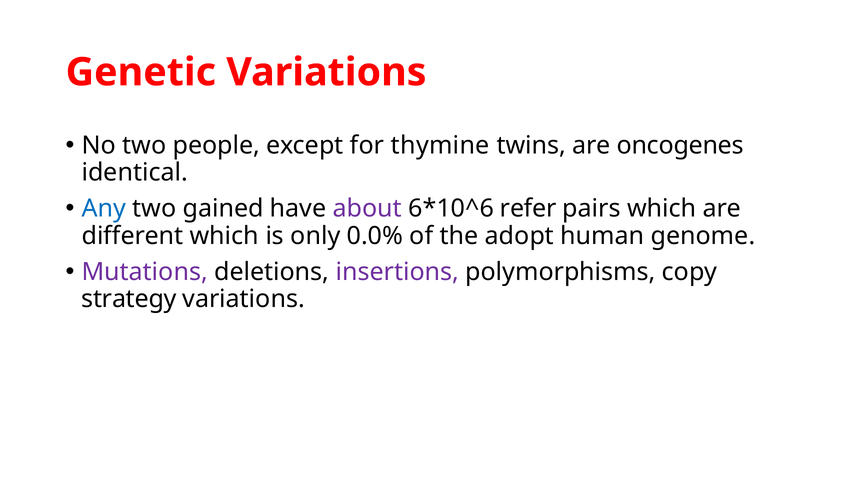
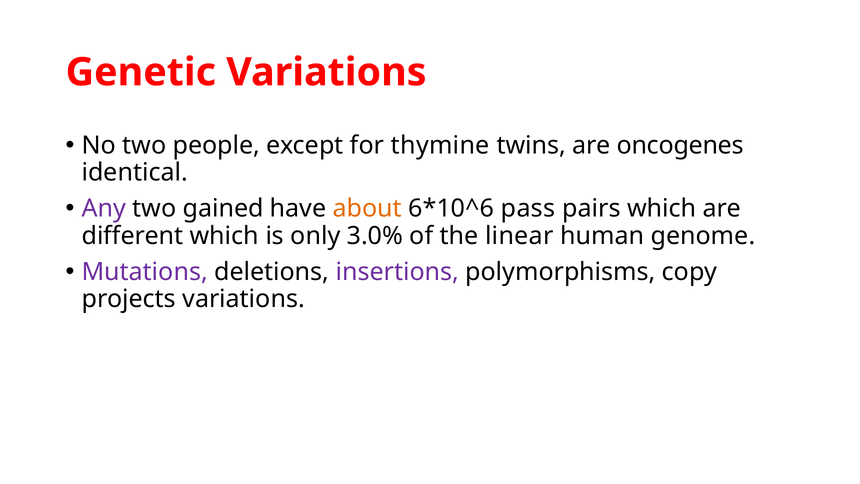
Any colour: blue -> purple
about colour: purple -> orange
refer: refer -> pass
0.0%: 0.0% -> 3.0%
adopt: adopt -> linear
strategy: strategy -> projects
